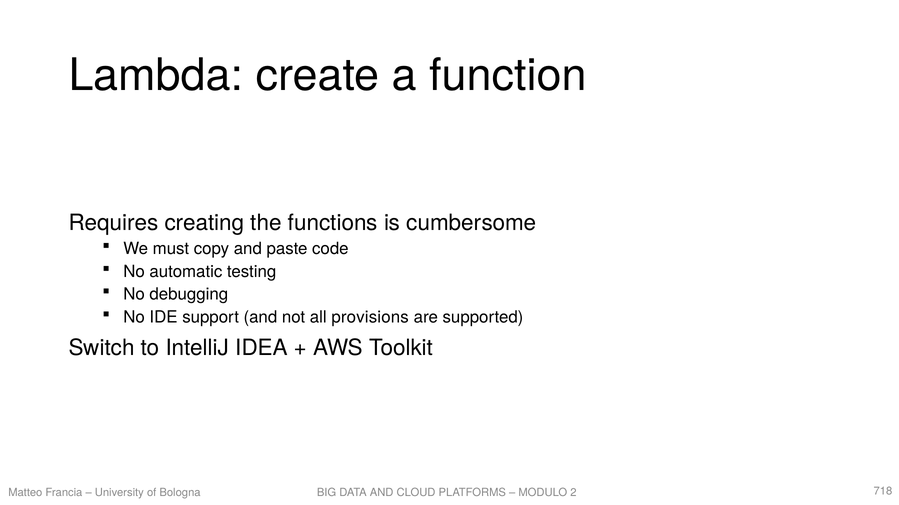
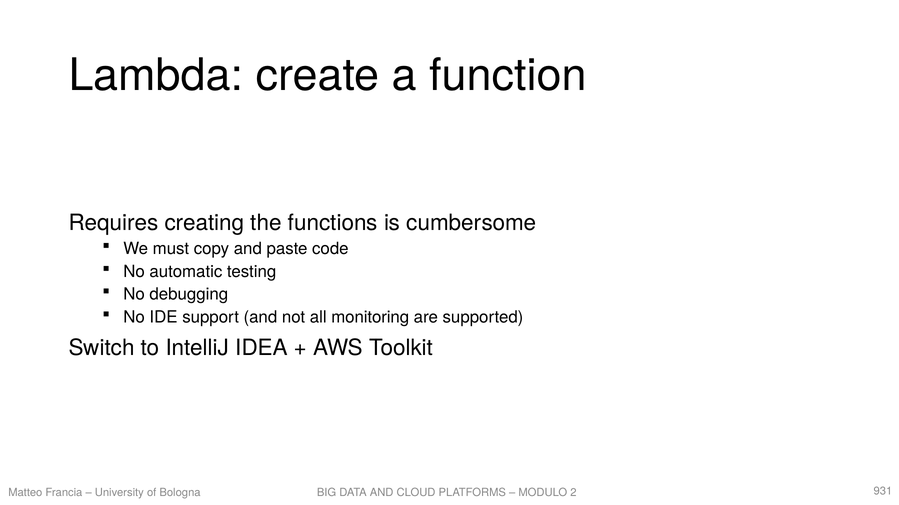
provisions: provisions -> monitoring
718: 718 -> 931
